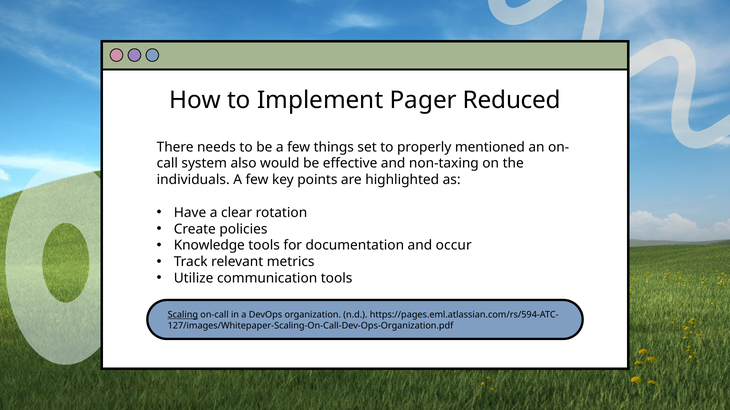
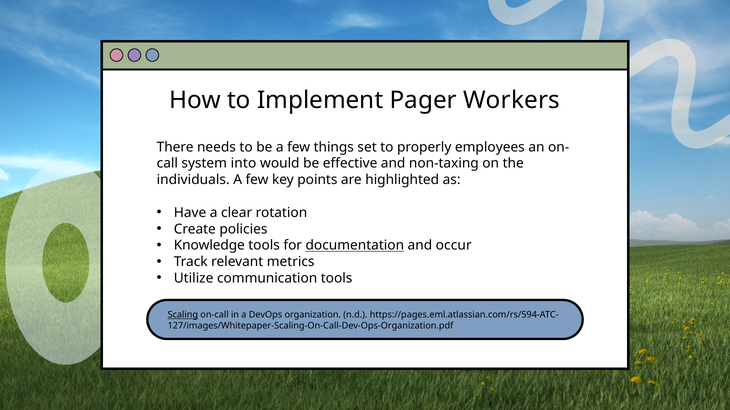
Reduced: Reduced -> Workers
mentioned: mentioned -> employees
also: also -> into
documentation underline: none -> present
